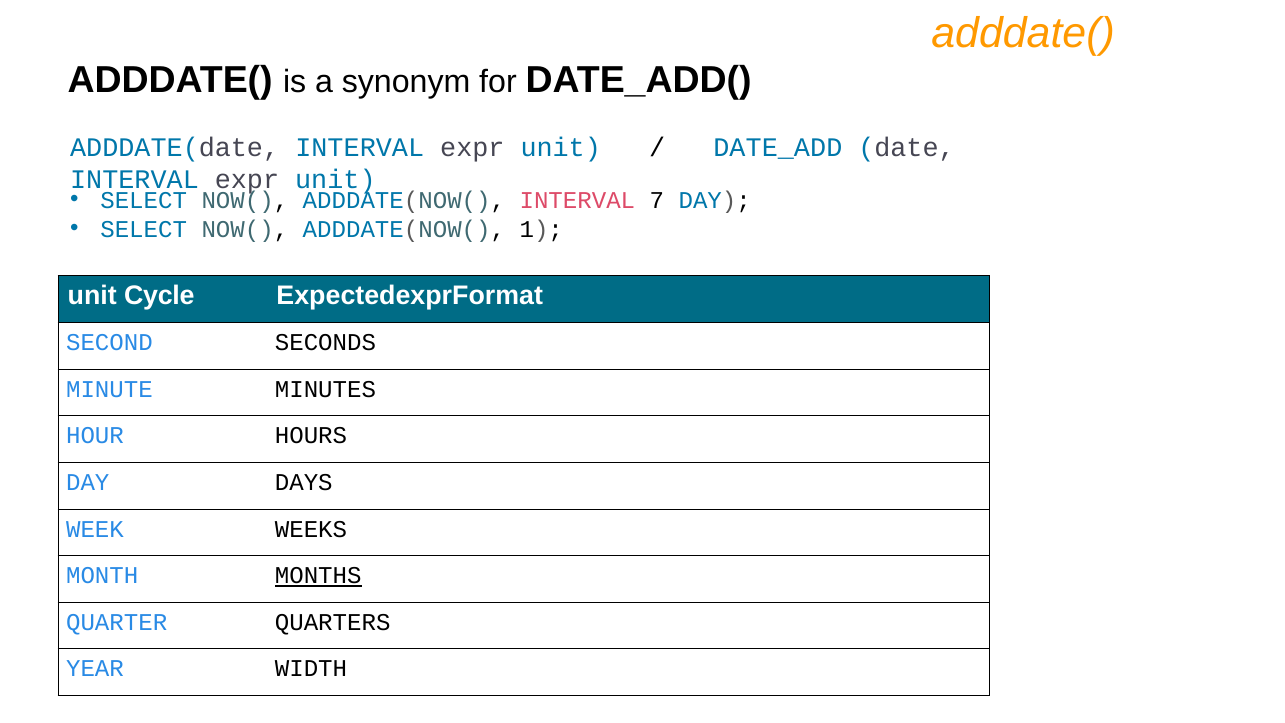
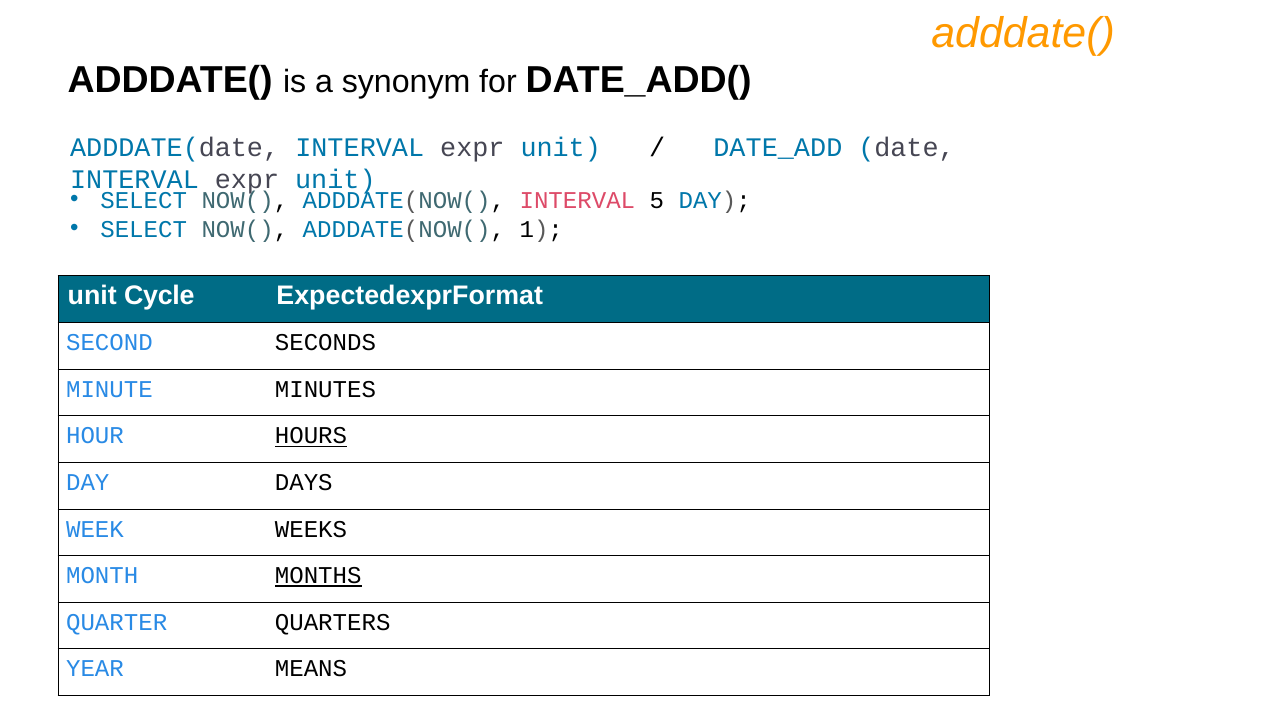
7: 7 -> 5
HOURS underline: none -> present
WIDTH: WIDTH -> MEANS
